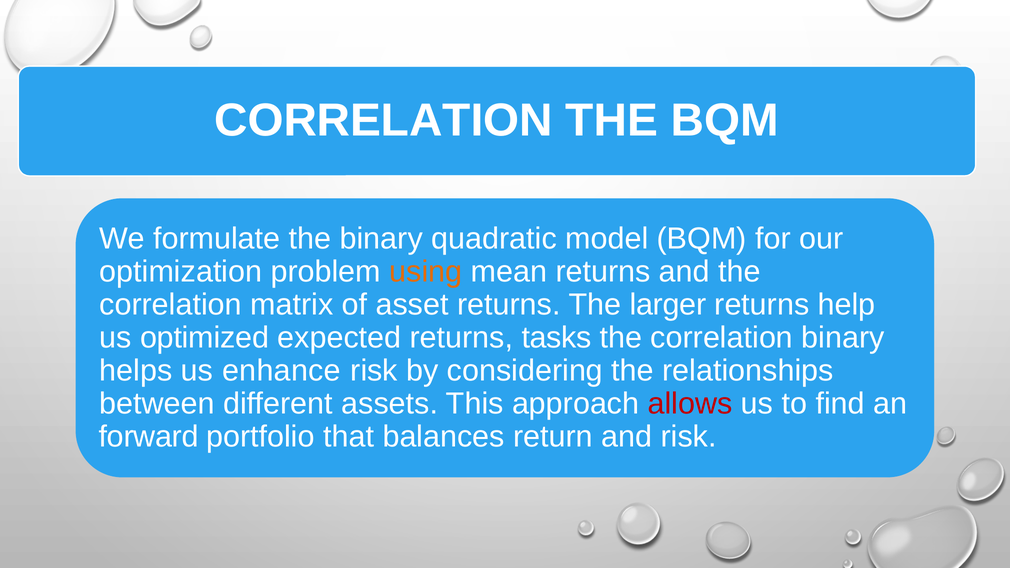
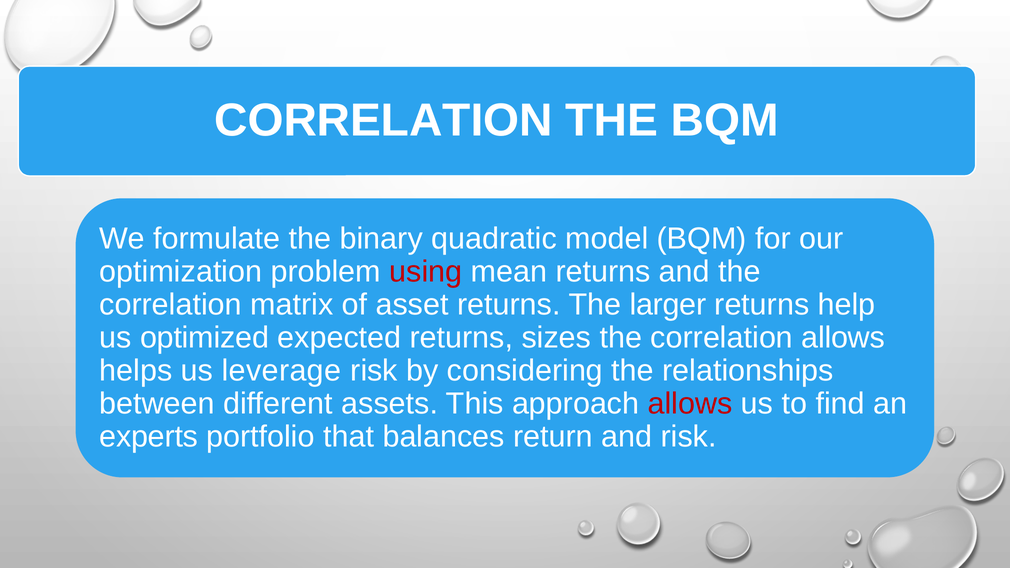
using colour: orange -> red
tasks: tasks -> sizes
correlation binary: binary -> allows
enhance: enhance -> leverage
forward: forward -> experts
